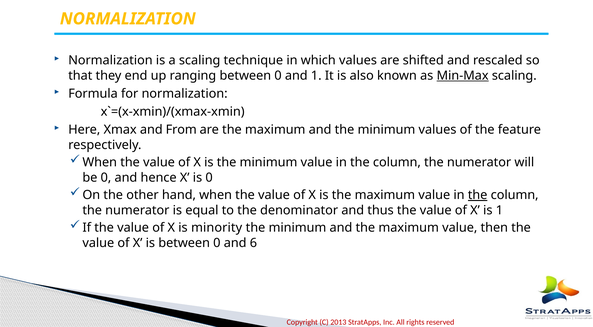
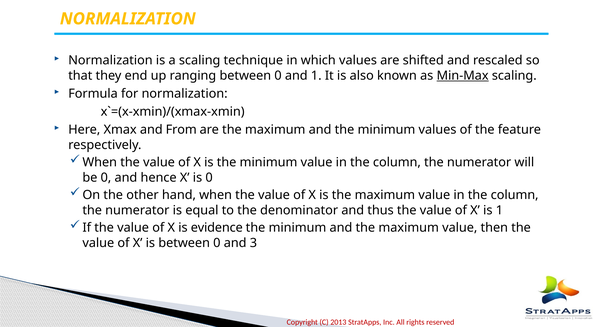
the at (478, 195) underline: present -> none
minority: minority -> evidence
6: 6 -> 3
